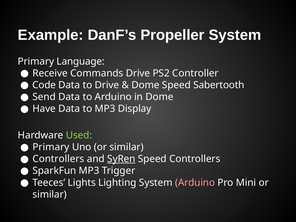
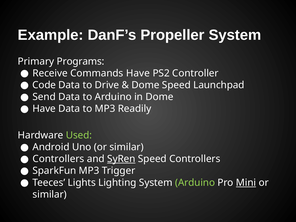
Language: Language -> Programs
Commands Drive: Drive -> Have
Sabertooth: Sabertooth -> Launchpad
Display: Display -> Readily
Primary at (51, 147): Primary -> Android
Arduino at (195, 183) colour: pink -> light green
Mini underline: none -> present
